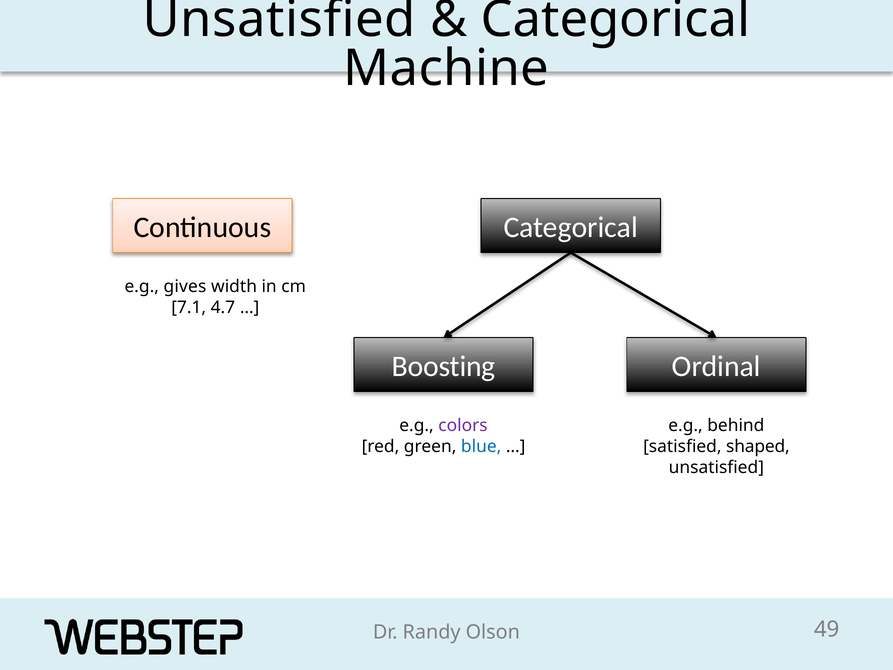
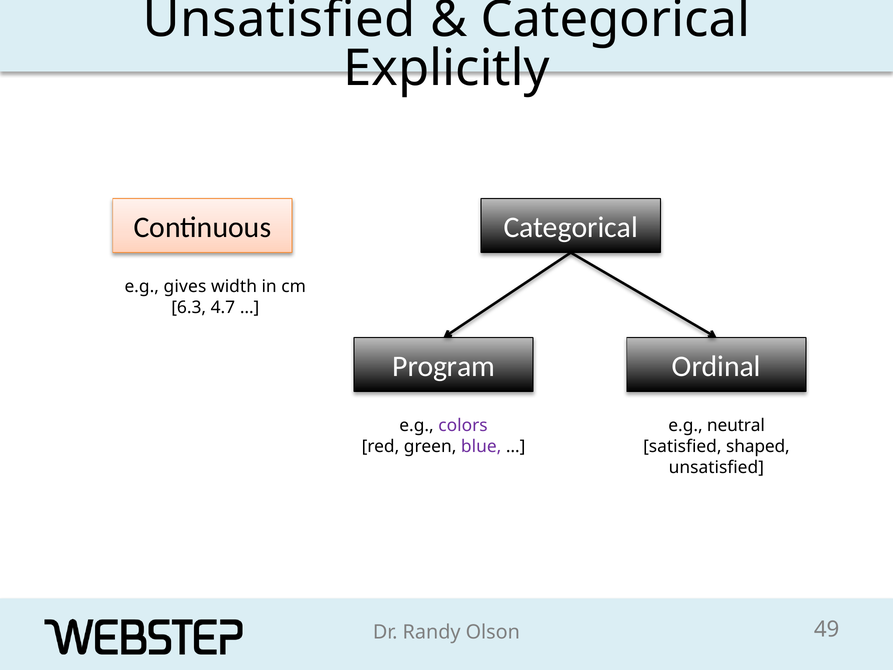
Machine: Machine -> Explicitly
7.1: 7.1 -> 6.3
Boosting: Boosting -> Program
behind: behind -> neutral
blue colour: blue -> purple
